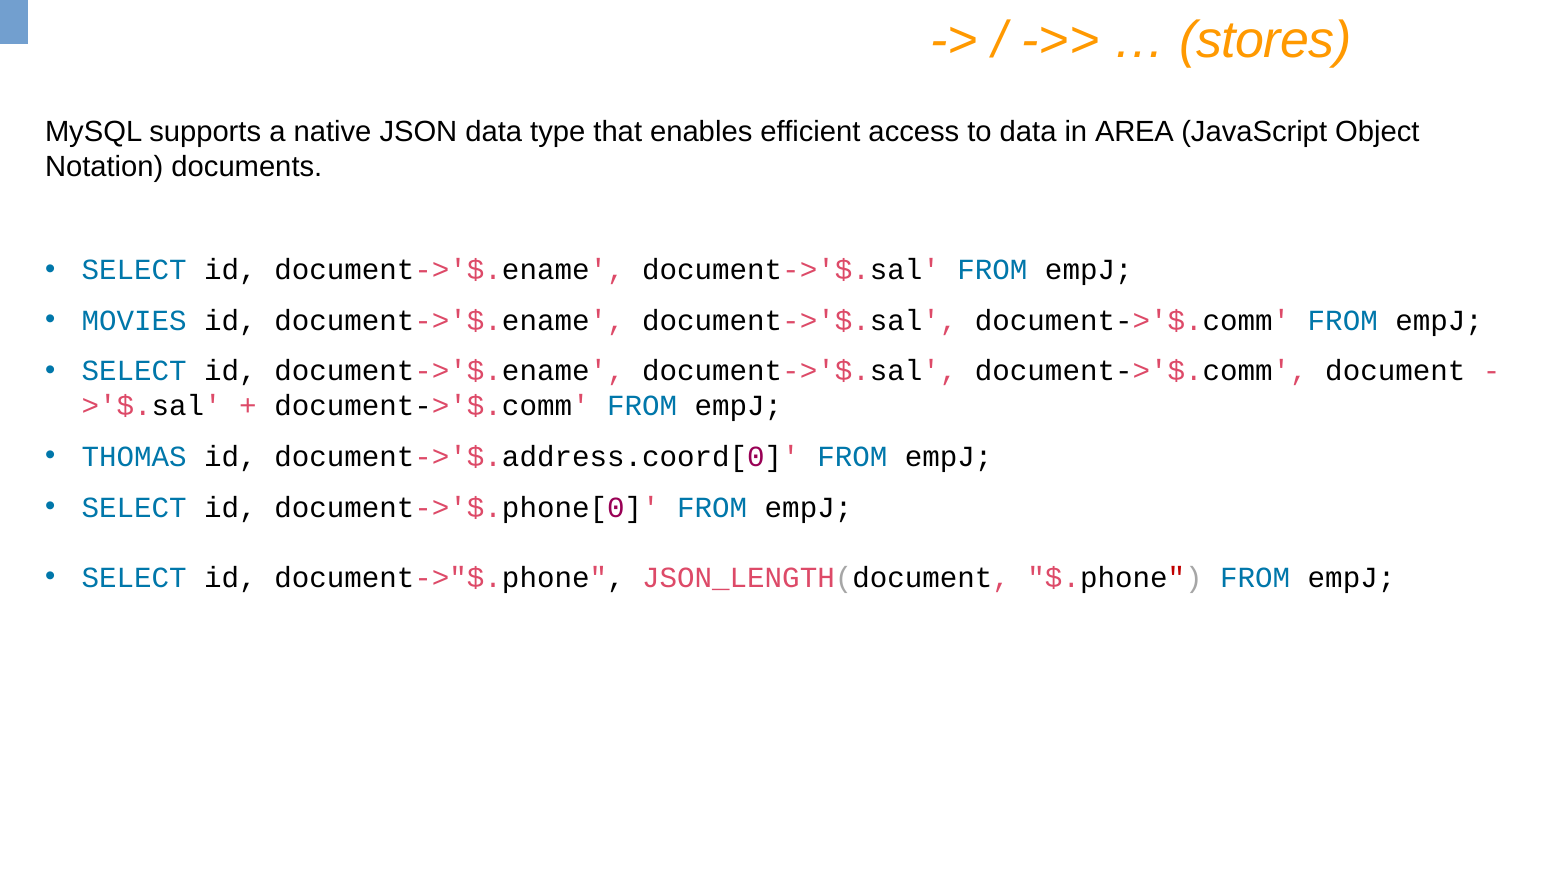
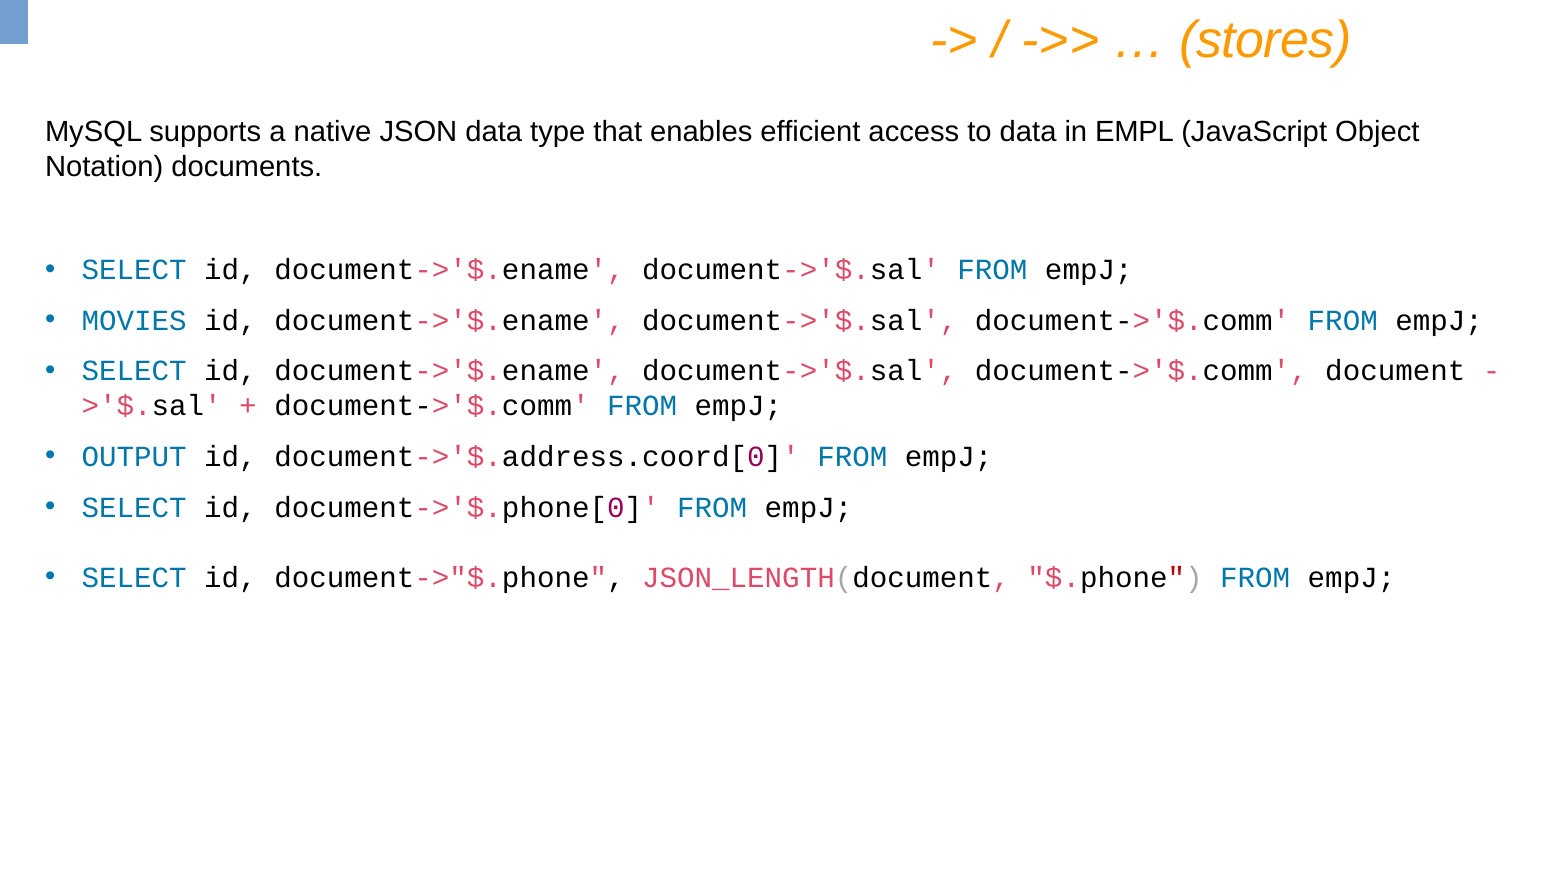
AREA: AREA -> EMPL
THOMAS: THOMAS -> OUTPUT
